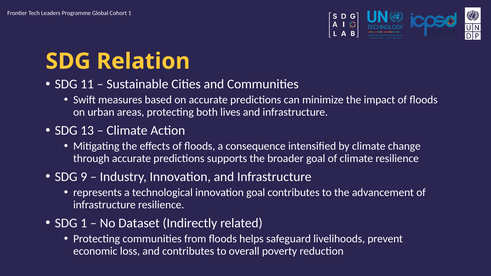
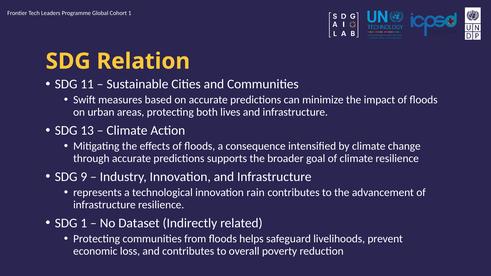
innovation goal: goal -> rain
